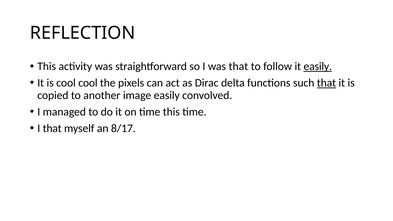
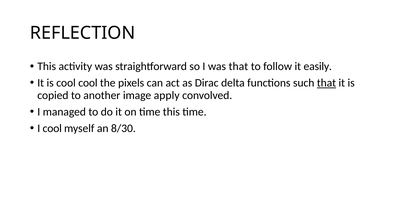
easily at (318, 66) underline: present -> none
image easily: easily -> apply
I that: that -> cool
8/17: 8/17 -> 8/30
